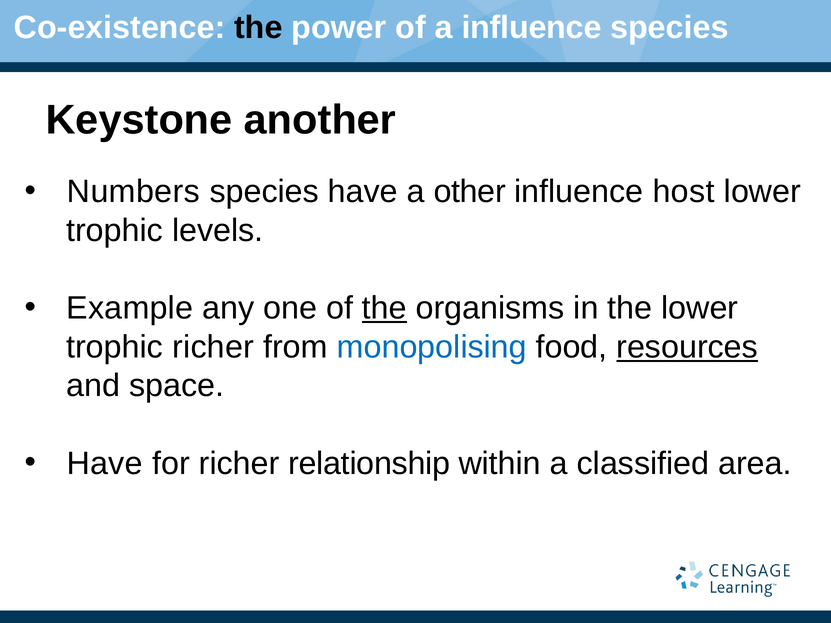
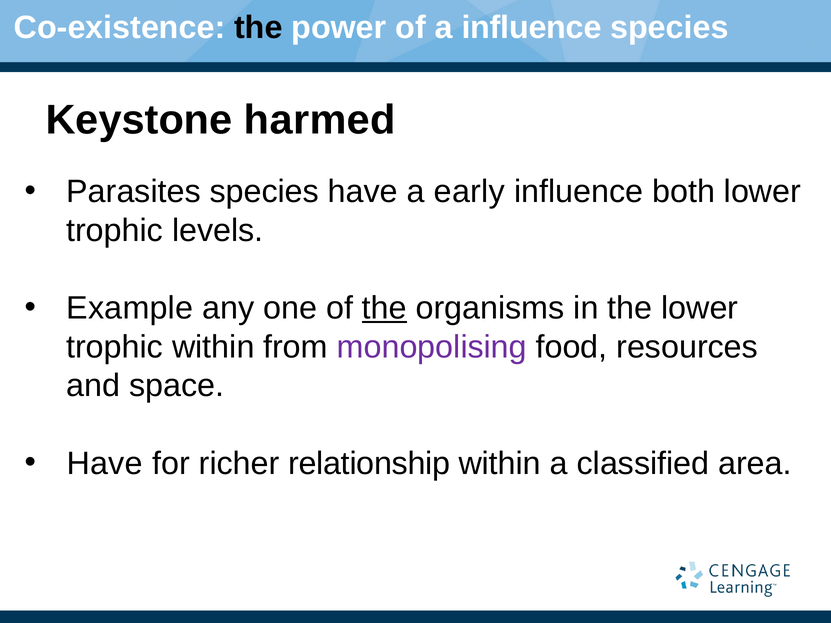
another: another -> harmed
Numbers: Numbers -> Parasites
other: other -> early
host: host -> both
trophic richer: richer -> within
monopolising colour: blue -> purple
resources underline: present -> none
